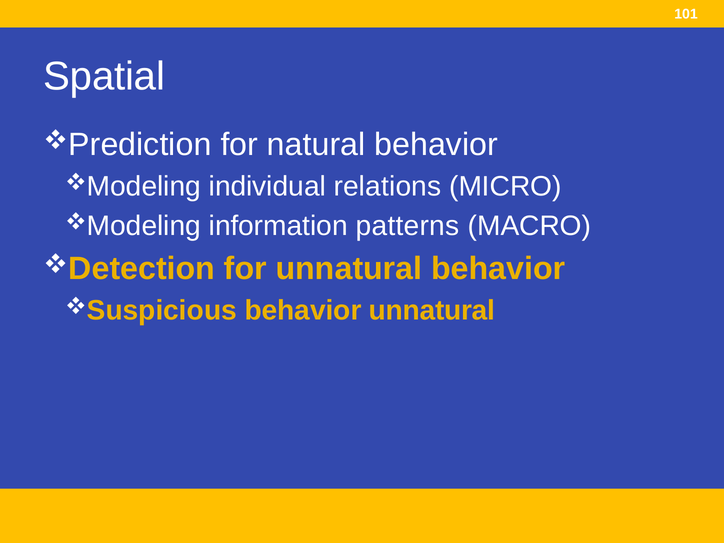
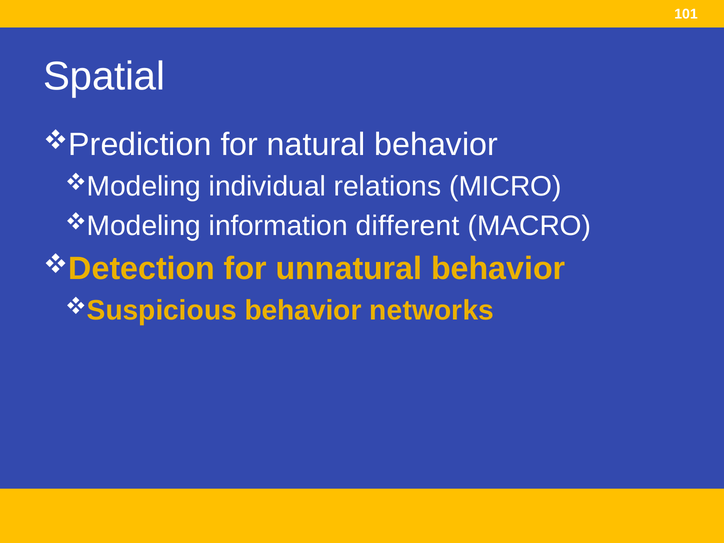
patterns: patterns -> different
behavior unnatural: unnatural -> networks
